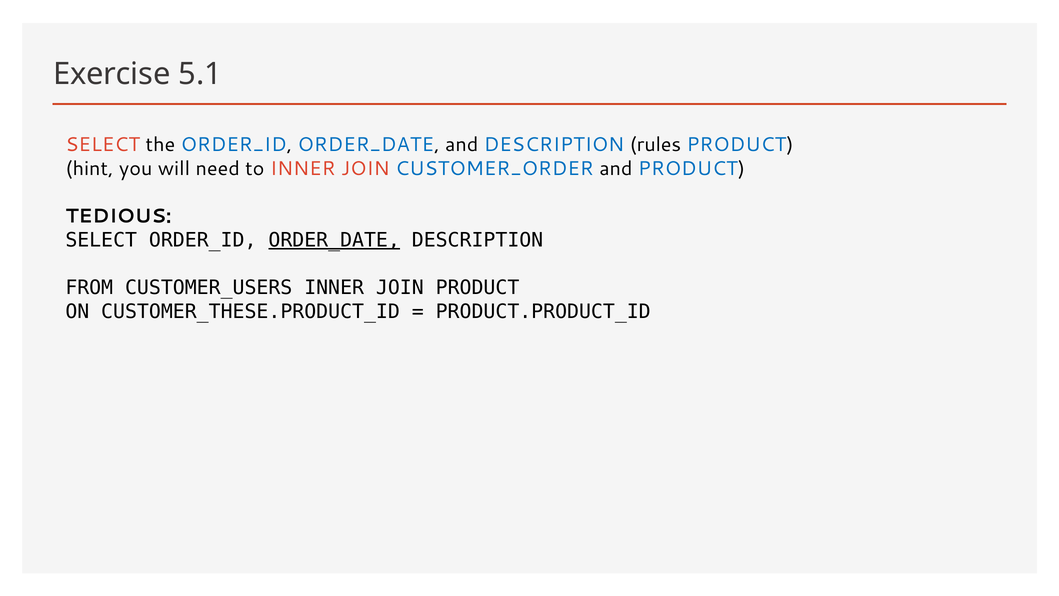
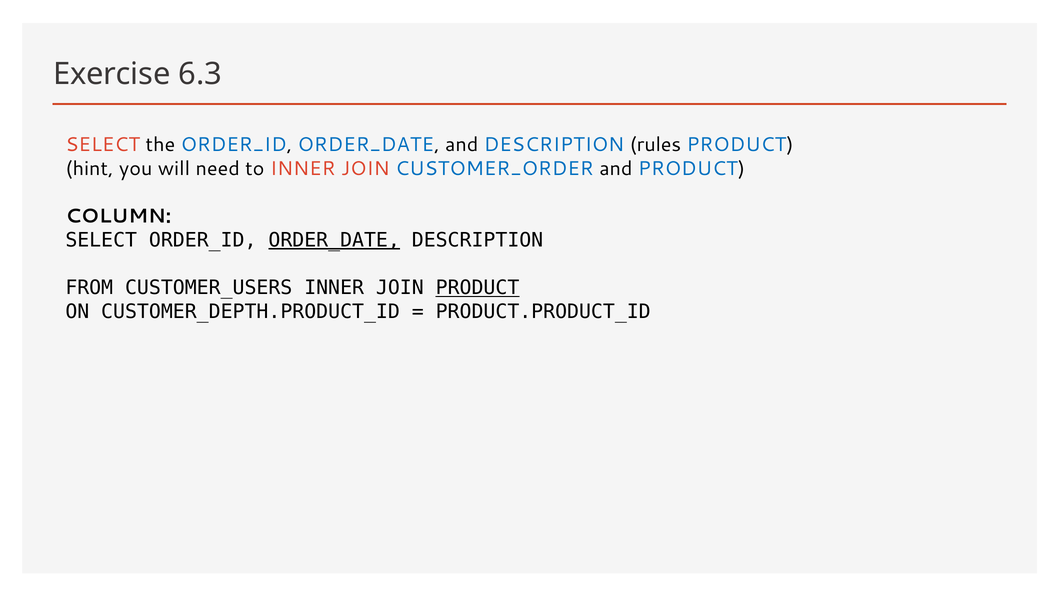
5.1: 5.1 -> 6.3
TEDIOUS: TEDIOUS -> COLUMN
PRODUCT at (478, 288) underline: none -> present
CUSTOMER_THESE.PRODUCT_ID: CUSTOMER_THESE.PRODUCT_ID -> CUSTOMER_DEPTH.PRODUCT_ID
